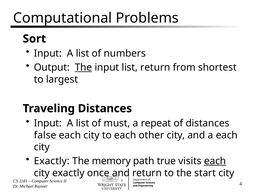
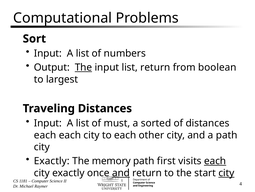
shortest: shortest -> boolean
repeat: repeat -> sorted
false at (45, 135): false -> each
a each: each -> path
true: true -> first
and at (121, 172) underline: none -> present
city at (226, 172) underline: none -> present
